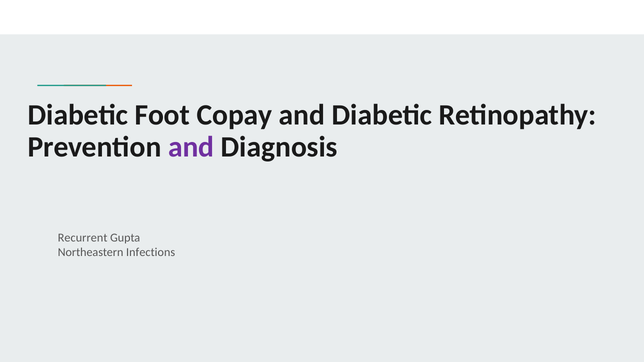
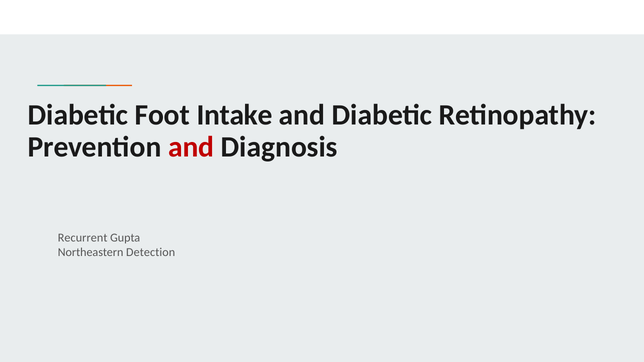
Copay: Copay -> Intake
and at (191, 147) colour: purple -> red
Infections: Infections -> Detection
